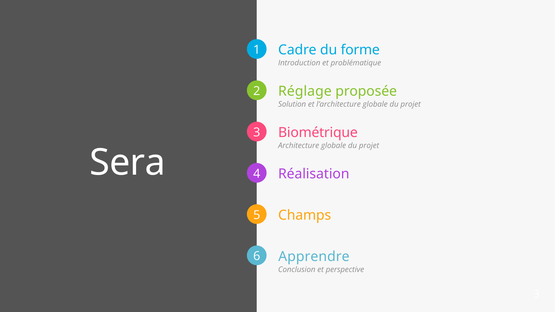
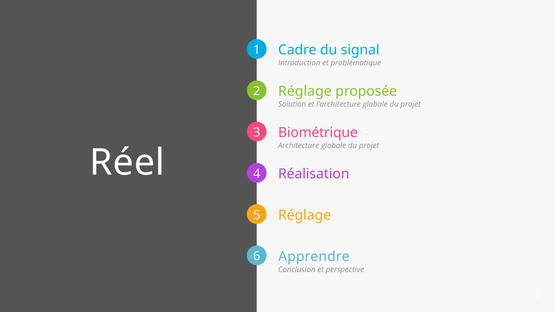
forme: forme -> signal
Sera: Sera -> Réel
Champs at (305, 216): Champs -> Réglage
